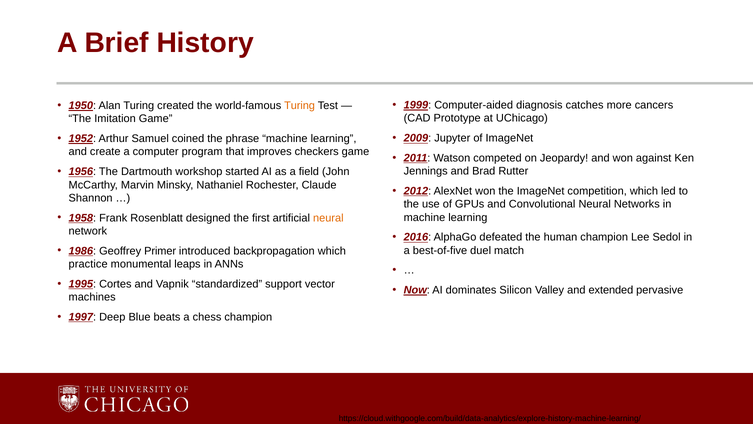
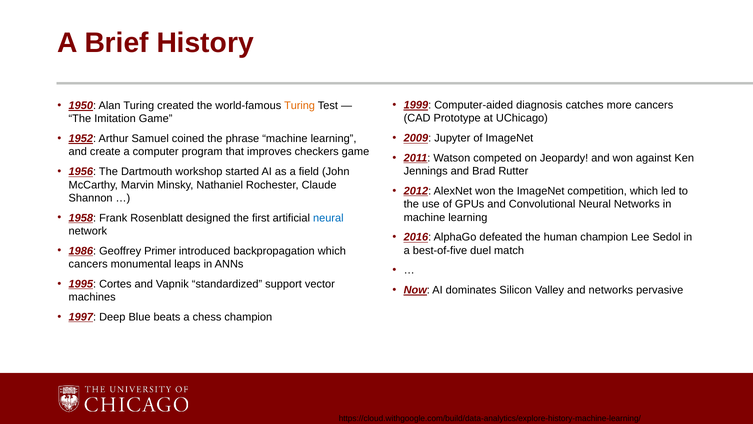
neural at (328, 218) colour: orange -> blue
practice at (88, 264): practice -> cancers
and extended: extended -> networks
